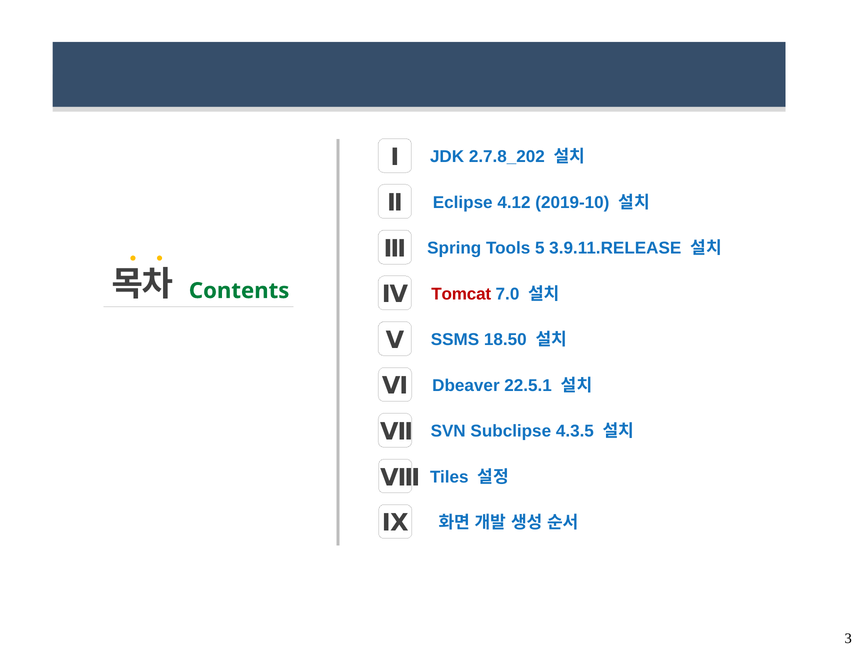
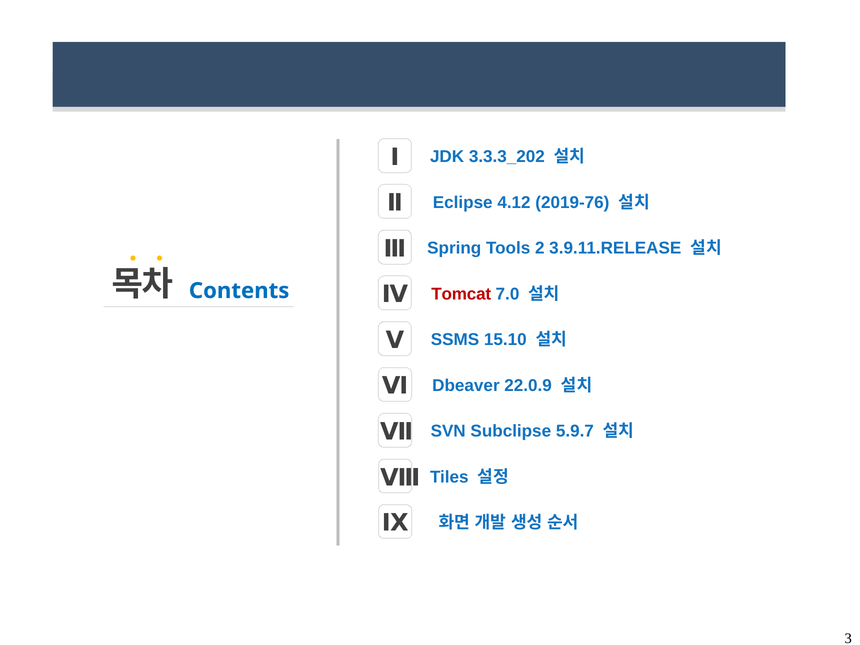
2.7.8_202: 2.7.8_202 -> 3.3.3_202
2019-10: 2019-10 -> 2019-76
5: 5 -> 2
Contents colour: green -> blue
18.50: 18.50 -> 15.10
22.5.1: 22.5.1 -> 22.0.9
4.3.5: 4.3.5 -> 5.9.7
